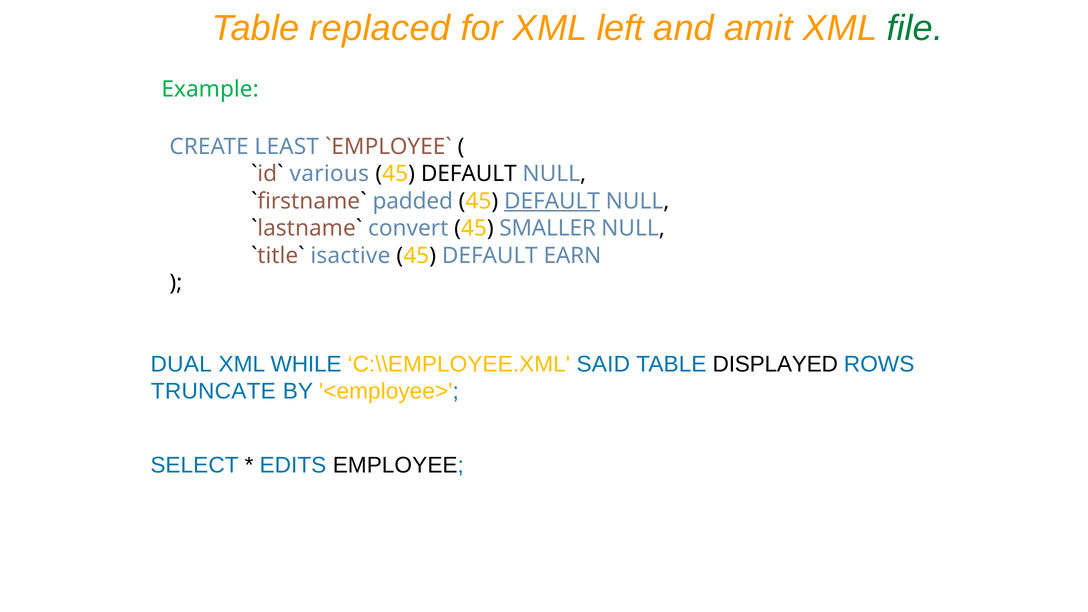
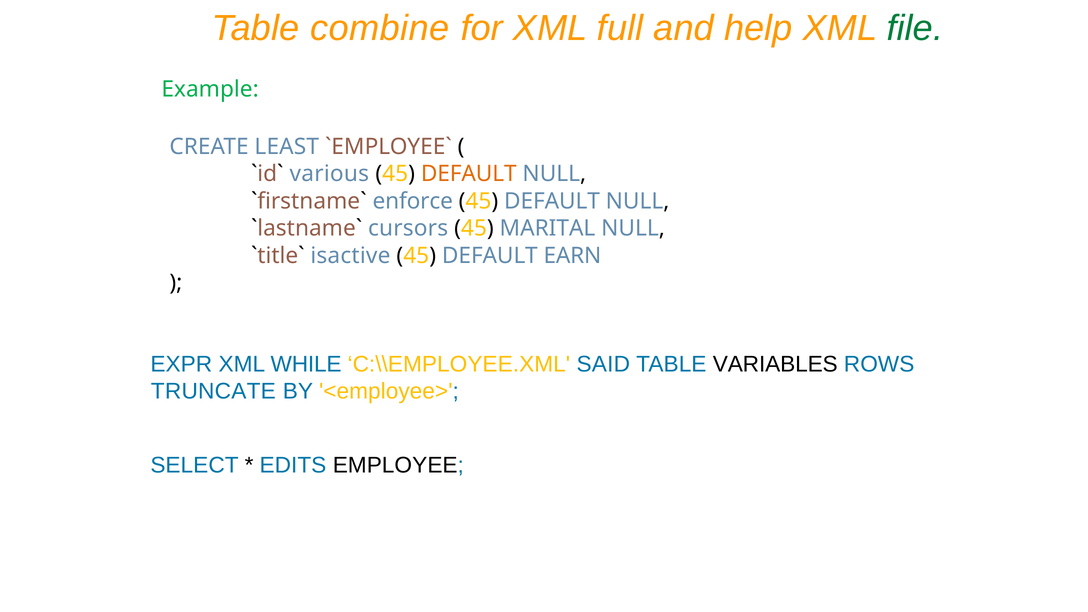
replaced: replaced -> combine
left: left -> full
amit: amit -> help
DEFAULT at (469, 174) colour: black -> orange
padded: padded -> enforce
DEFAULT at (552, 201) underline: present -> none
convert: convert -> cursors
SMALLER: SMALLER -> MARITAL
DUAL: DUAL -> EXPR
DISPLAYED: DISPLAYED -> VARIABLES
